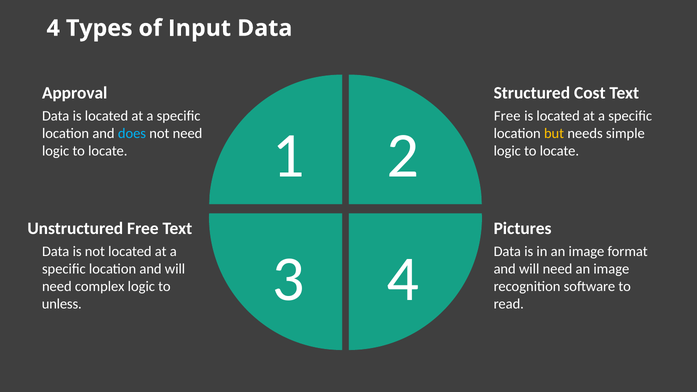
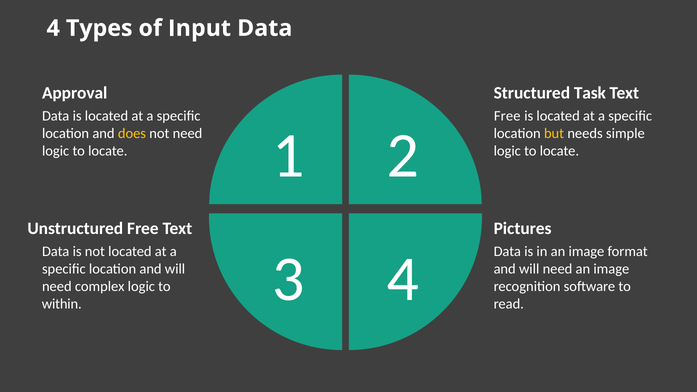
Cost: Cost -> Task
does colour: light blue -> yellow
unless: unless -> within
